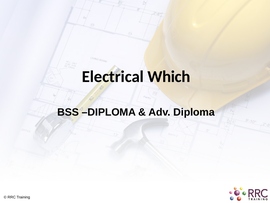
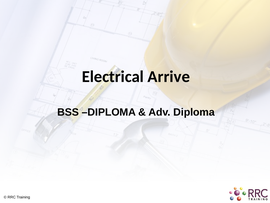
Which: Which -> Arrive
